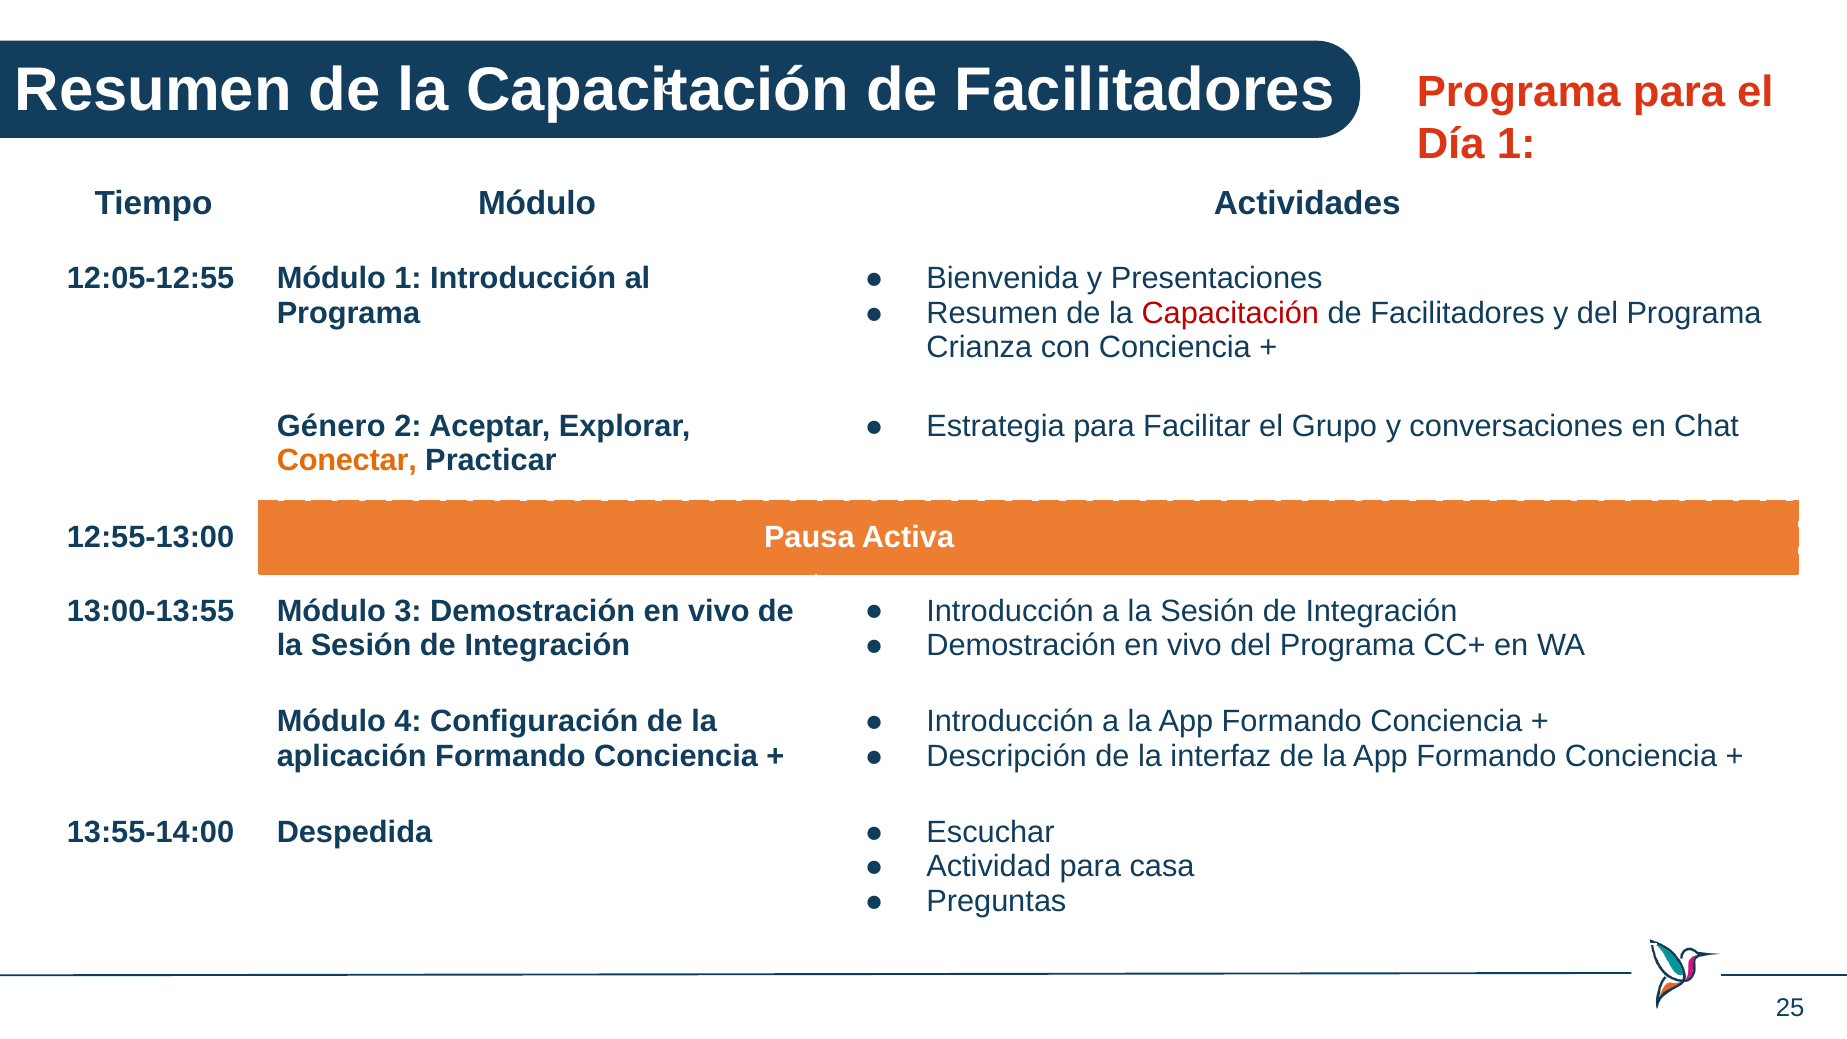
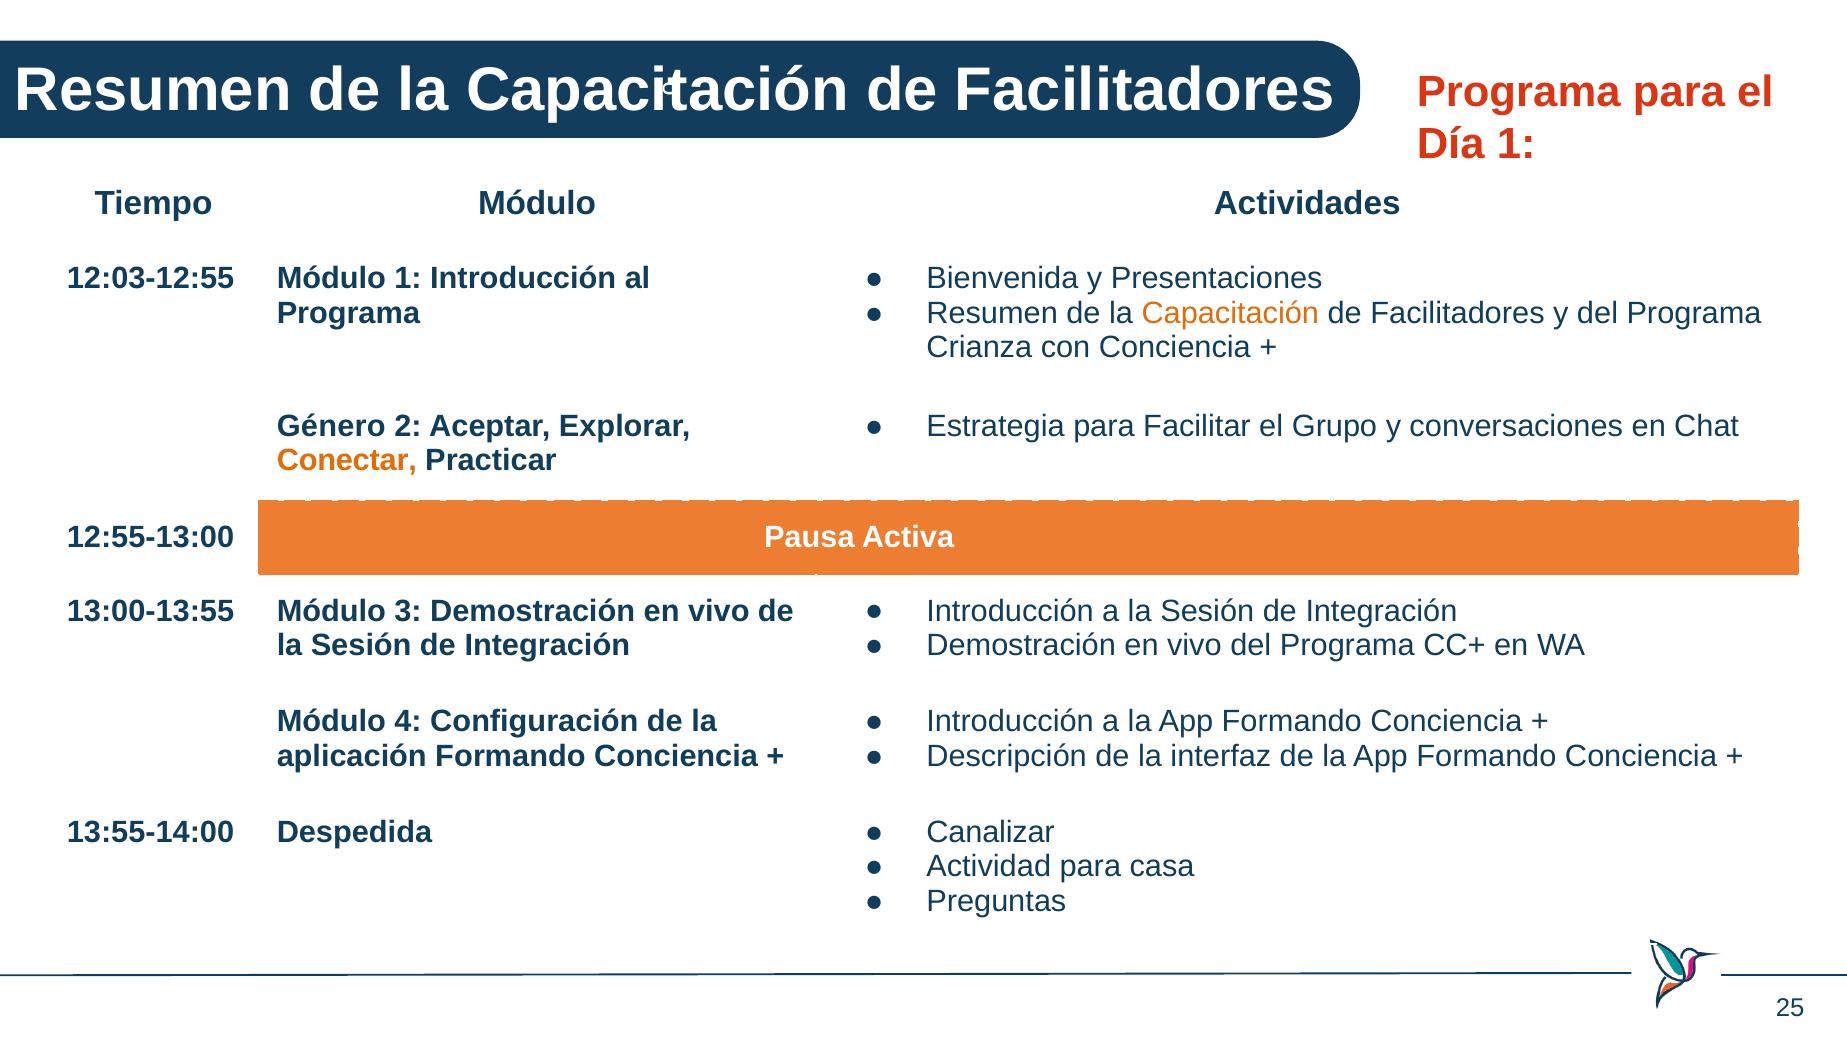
12:05-12:55: 12:05-12:55 -> 12:03-12:55
Capacitación at (1230, 313) colour: red -> orange
Escuchar: Escuchar -> Canalizar
